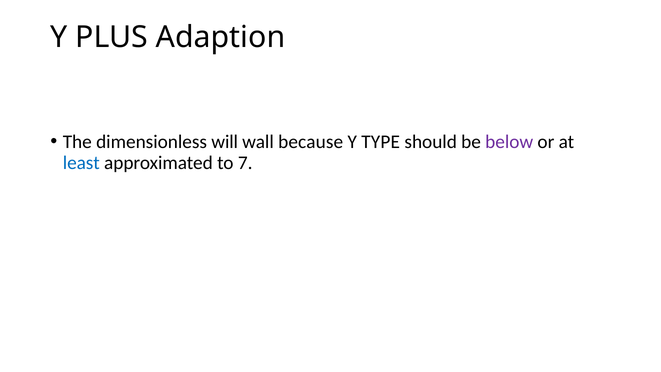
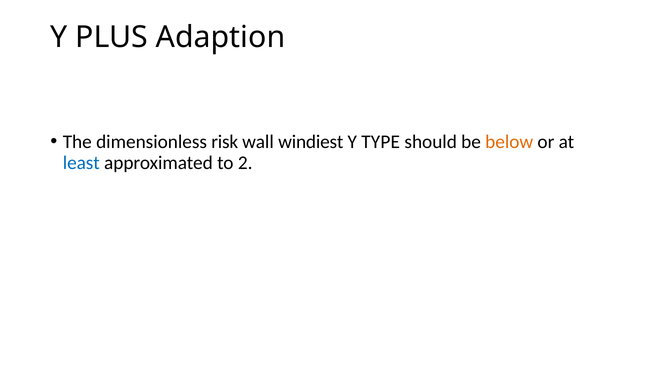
will: will -> risk
because: because -> windiest
below colour: purple -> orange
7: 7 -> 2
